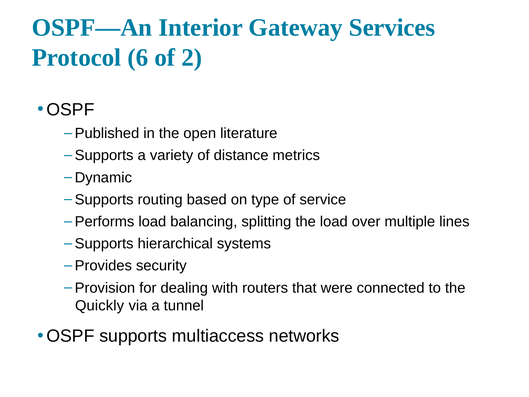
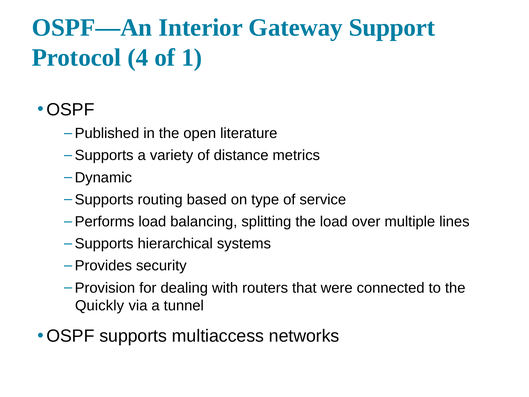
Services: Services -> Support
6: 6 -> 4
2: 2 -> 1
